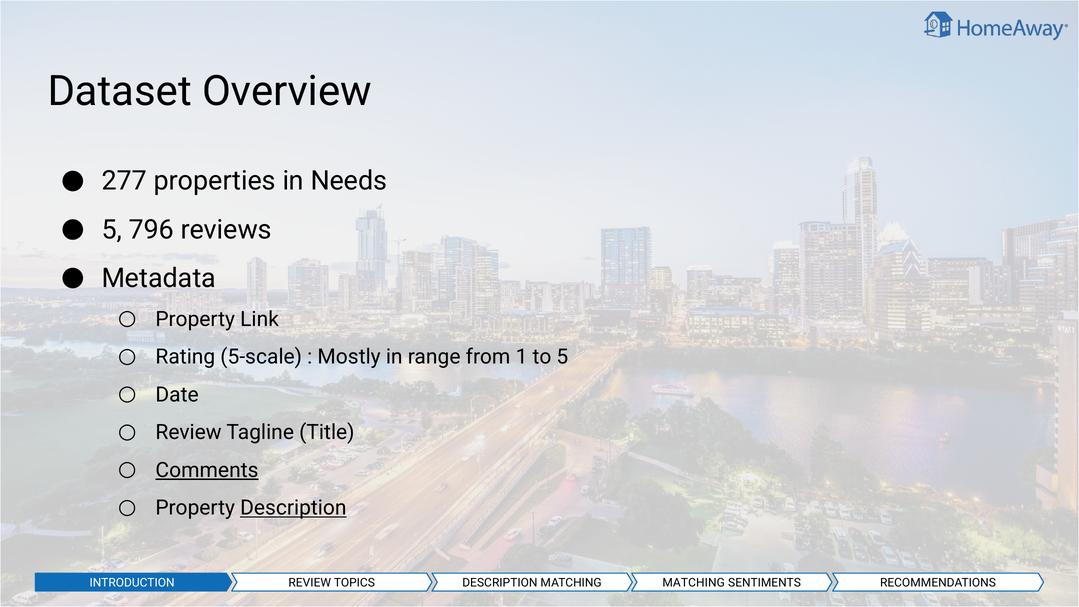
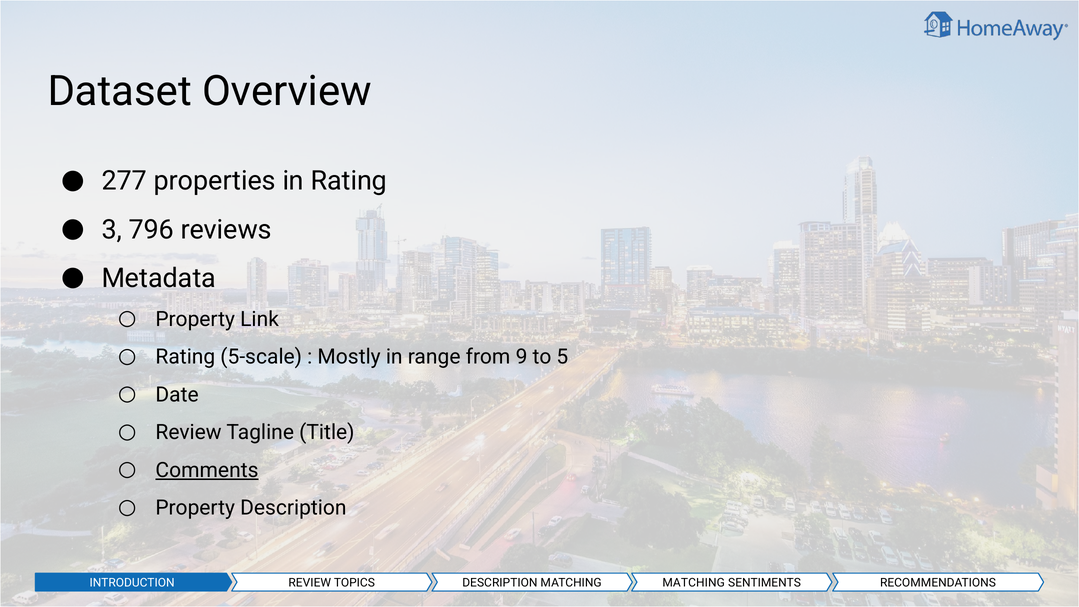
in Needs: Needs -> Rating
5 at (112, 230): 5 -> 3
1: 1 -> 9
Description at (293, 508) underline: present -> none
